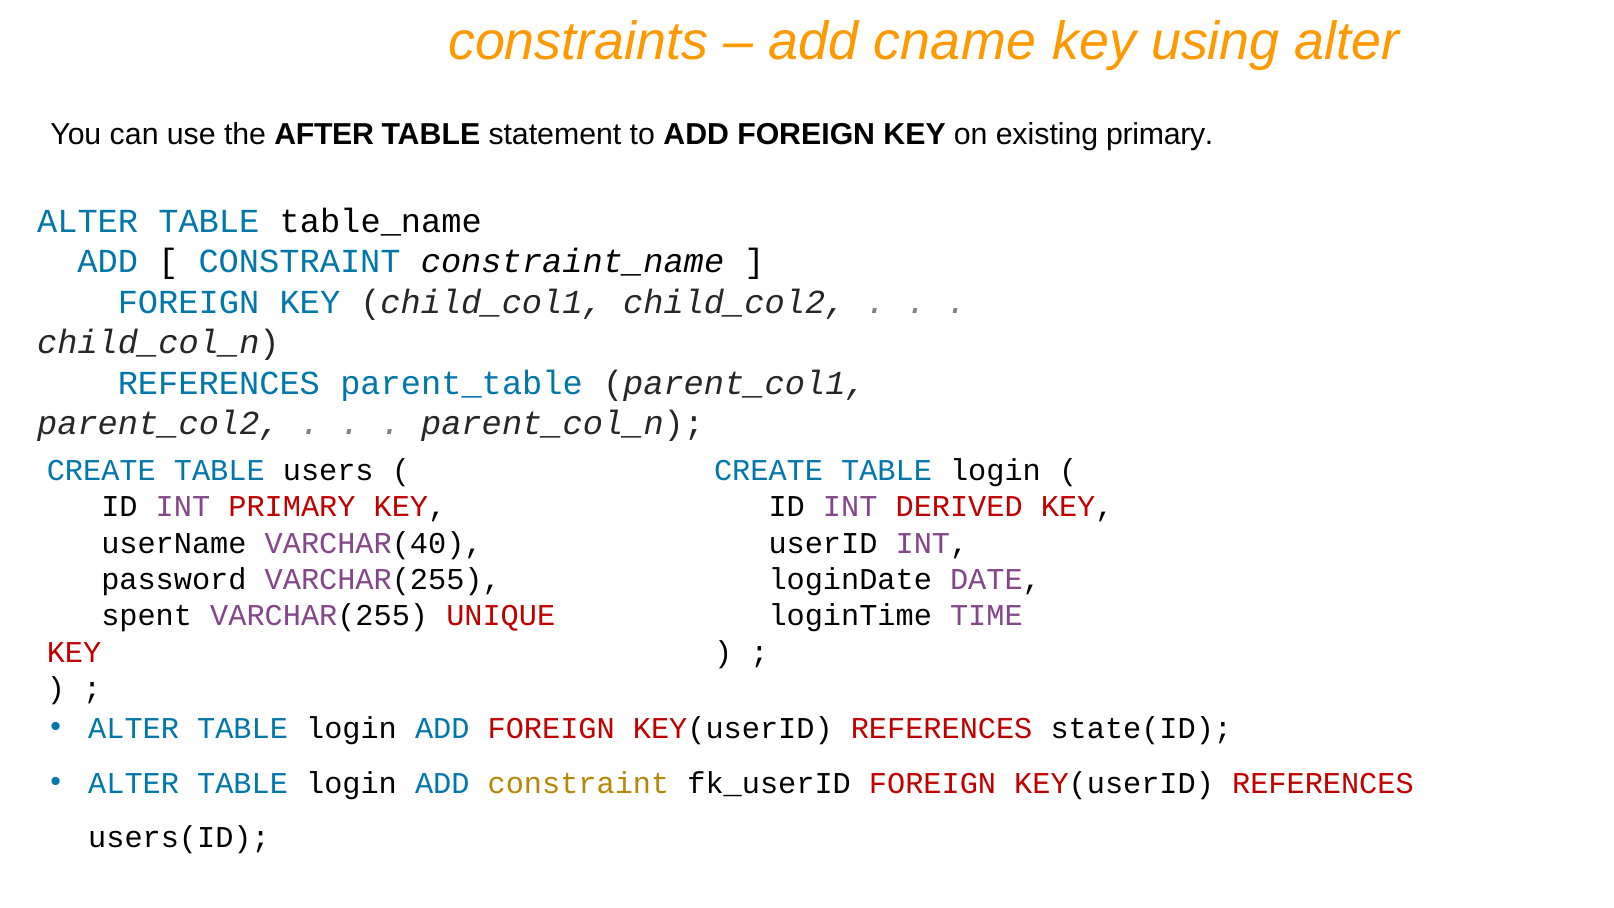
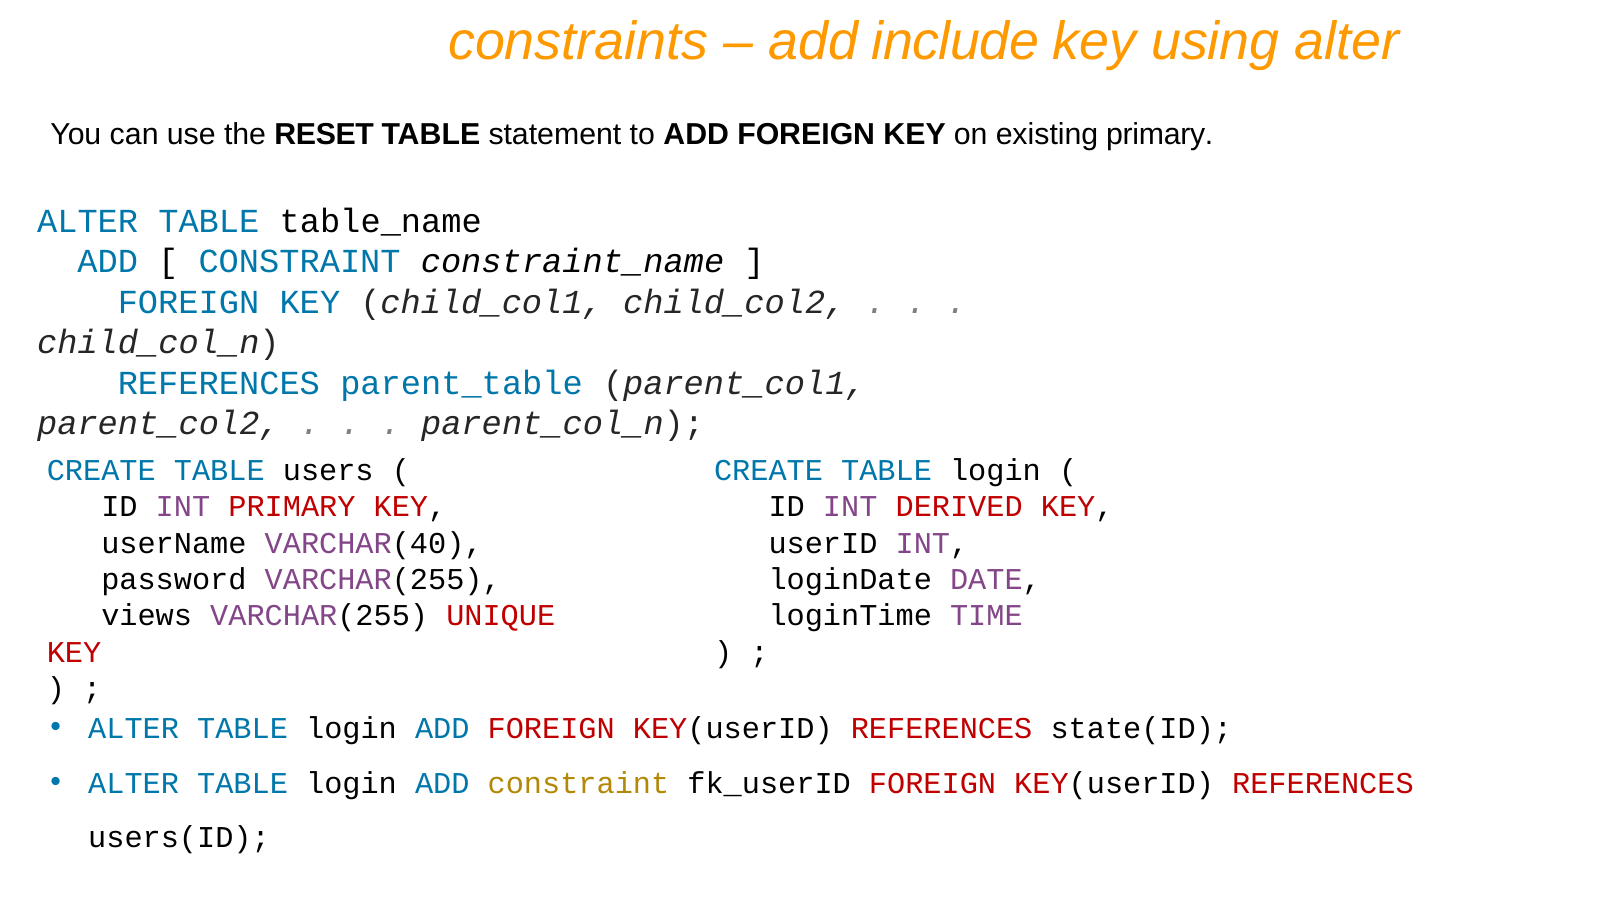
cname: cname -> include
AFTER: AFTER -> RESET
spent: spent -> views
